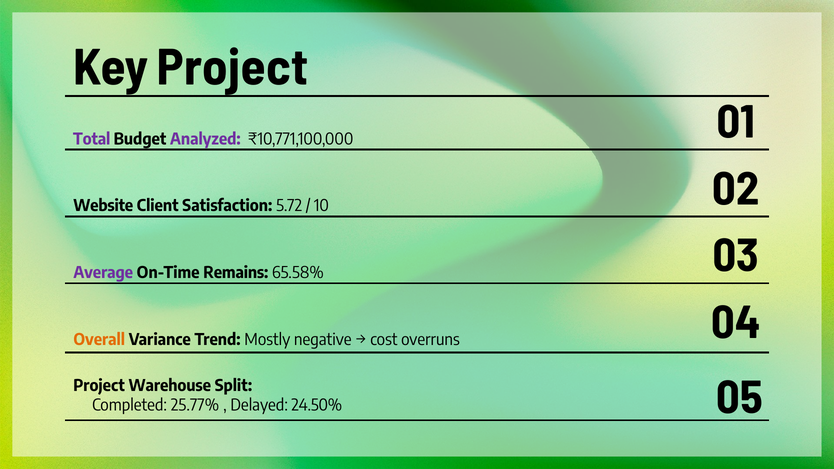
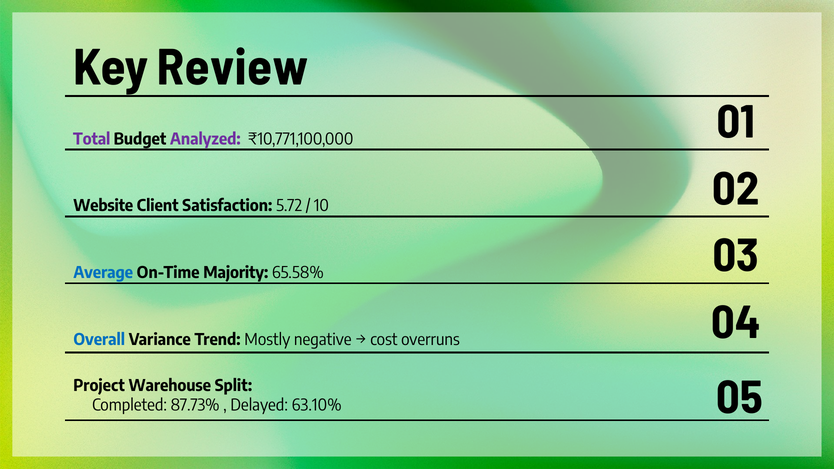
Key Project: Project -> Review
Average colour: purple -> blue
Remains: Remains -> Majority
Overall colour: orange -> blue
25.77%: 25.77% -> 87.73%
24.50%: 24.50% -> 63.10%
